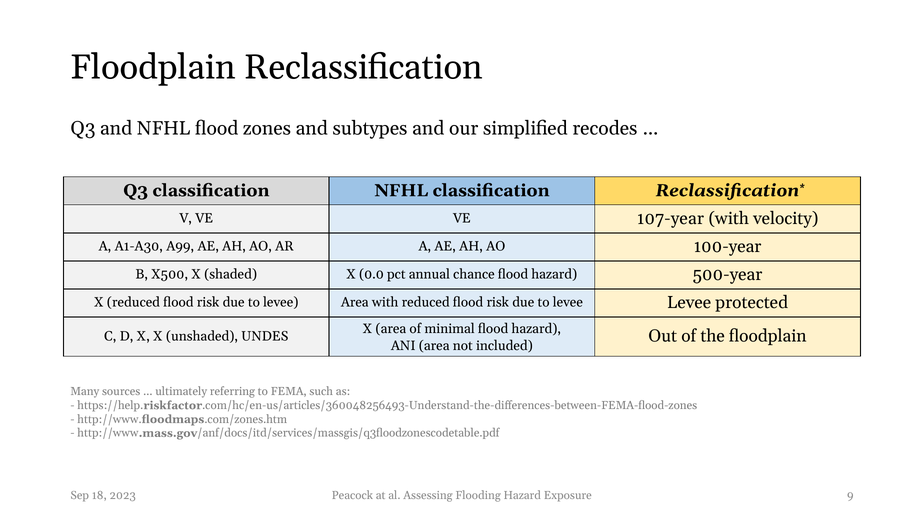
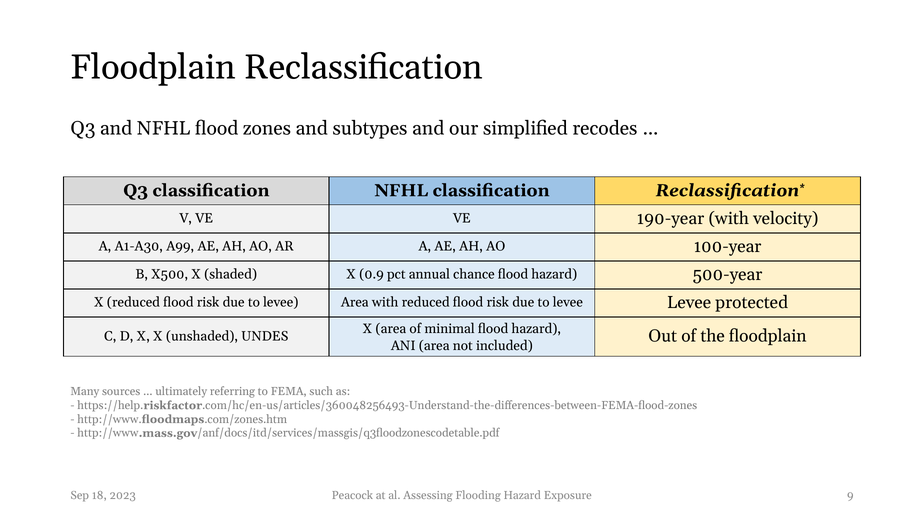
107-year: 107-year -> 190-year
0.0: 0.0 -> 0.9
